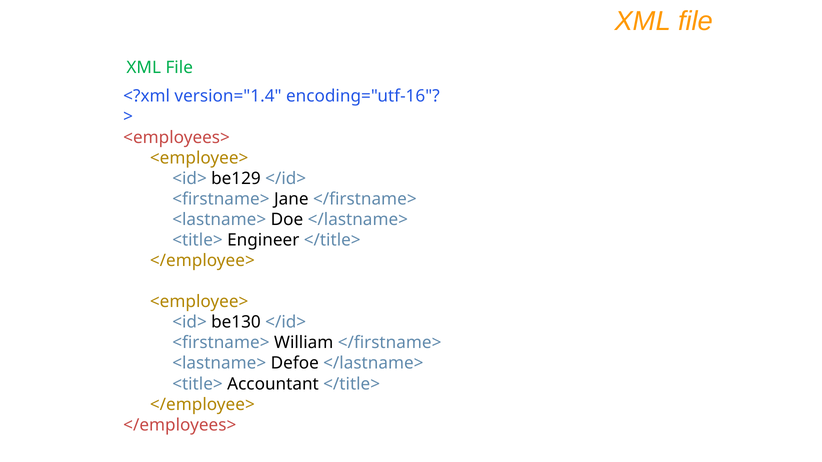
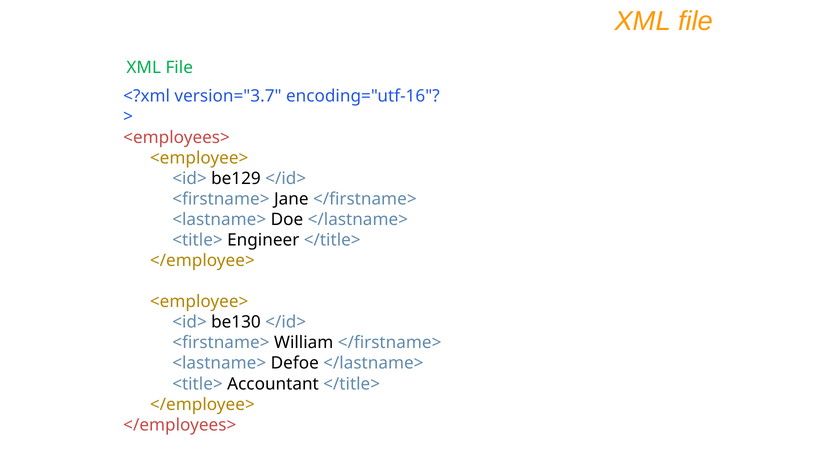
version="1.4: version="1.4 -> version="3.7
